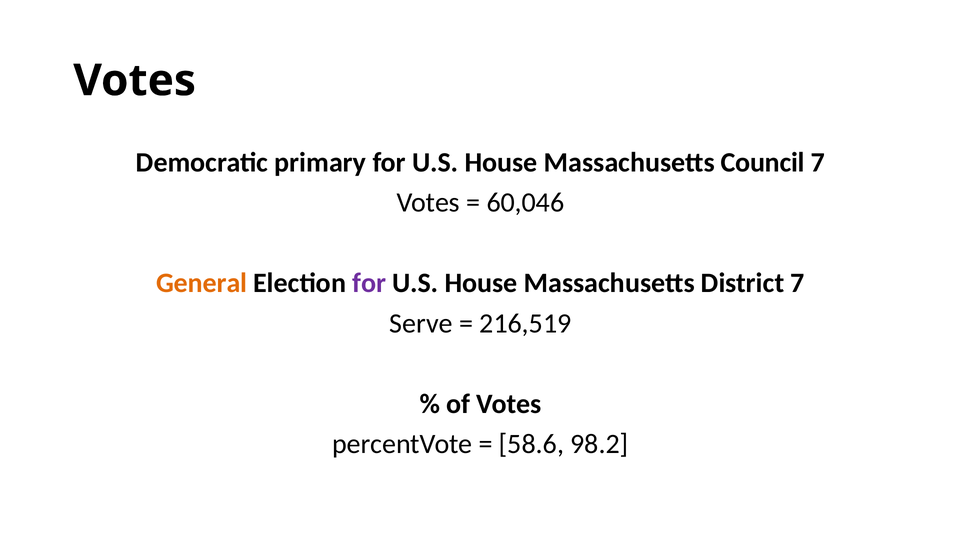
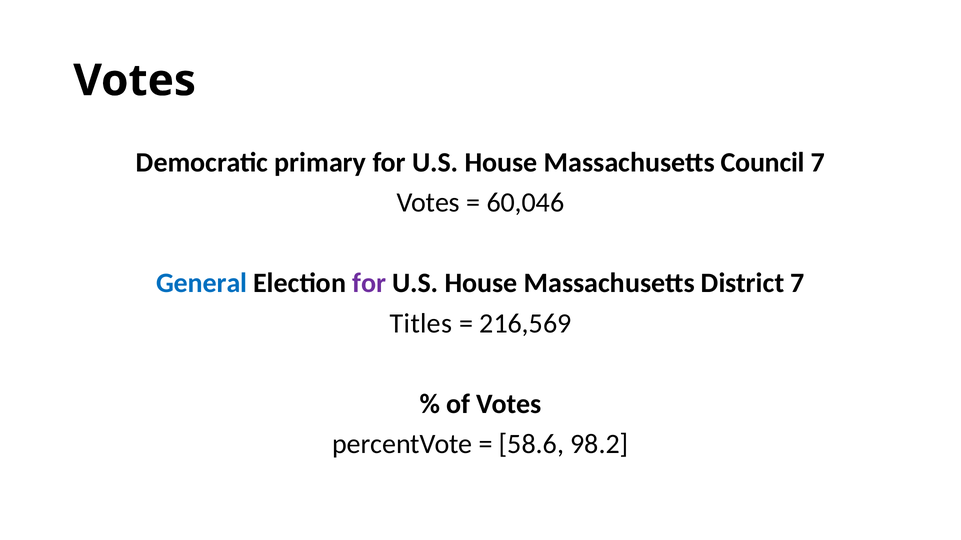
General colour: orange -> blue
Serve: Serve -> Titles
216,519: 216,519 -> 216,569
